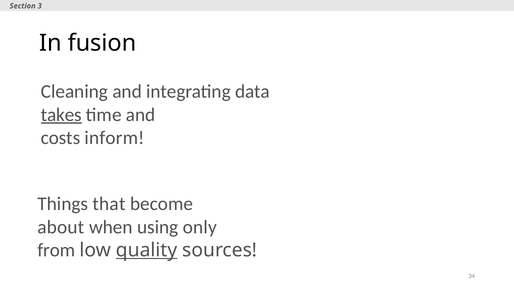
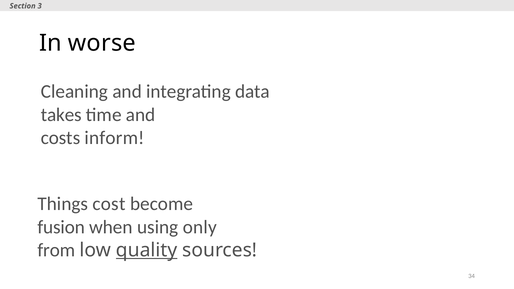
fusion: fusion -> worse
takes underline: present -> none
that: that -> cost
about: about -> fusion
